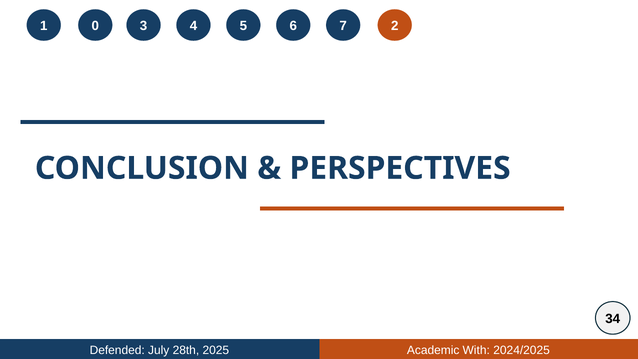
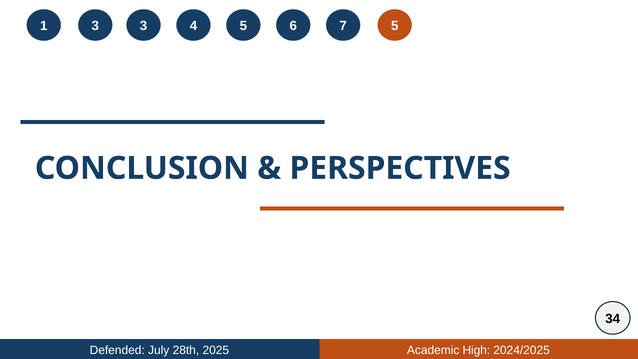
1 0: 0 -> 3
7 2: 2 -> 5
With: With -> High
